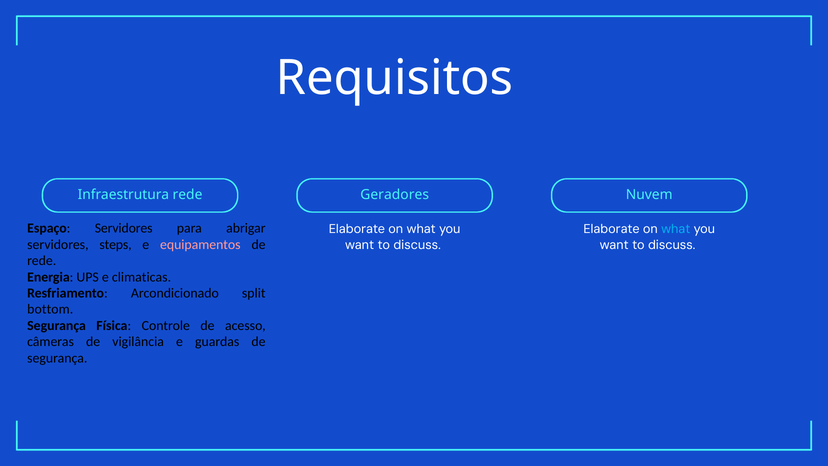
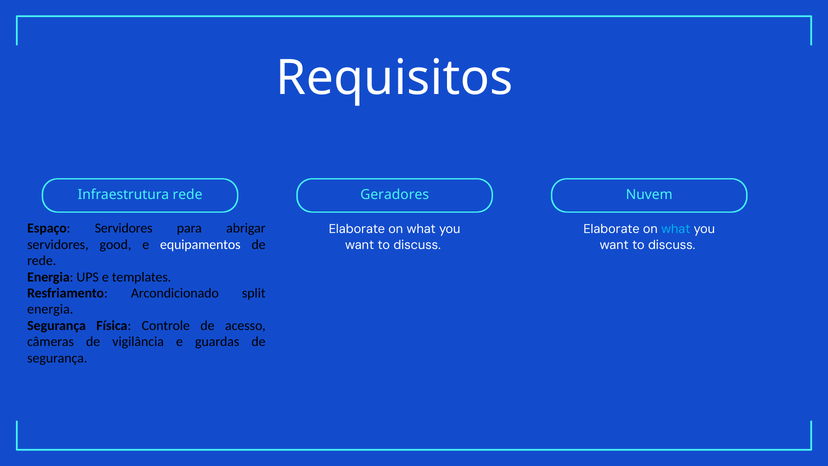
steps: steps -> good
equipamentos colour: pink -> white
climaticas: climaticas -> templates
bottom at (50, 309): bottom -> energia
